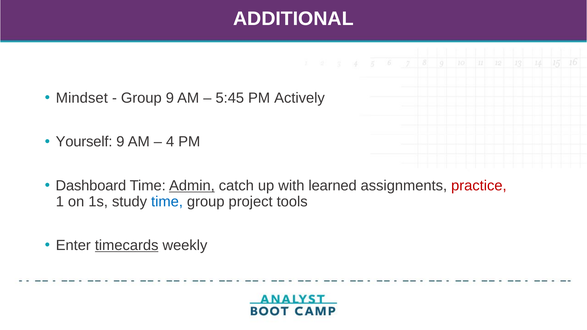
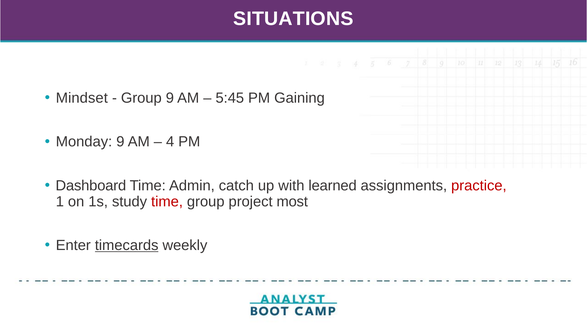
ADDITIONAL: ADDITIONAL -> SITUATIONS
Actively: Actively -> Gaining
Yourself: Yourself -> Monday
Admin underline: present -> none
time at (167, 202) colour: blue -> red
tools: tools -> most
